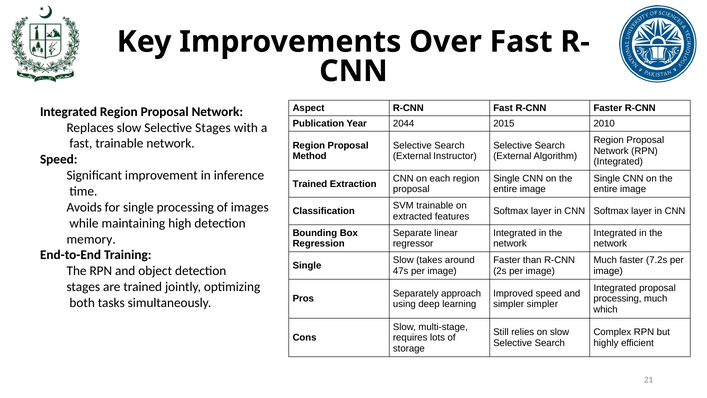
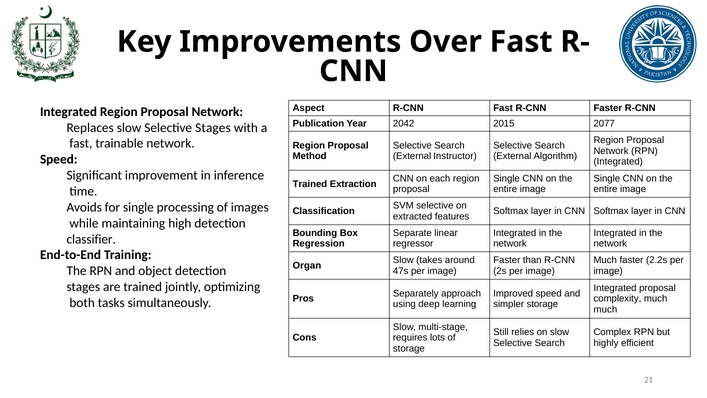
2044: 2044 -> 2042
2010: 2010 -> 2077
SVM trainable: trainable -> selective
memory: memory -> classifier
7.2s: 7.2s -> 2.2s
Single at (307, 265): Single -> Organ
processing at (617, 298): processing -> complexity
simpler simpler: simpler -> storage
which at (606, 309): which -> much
